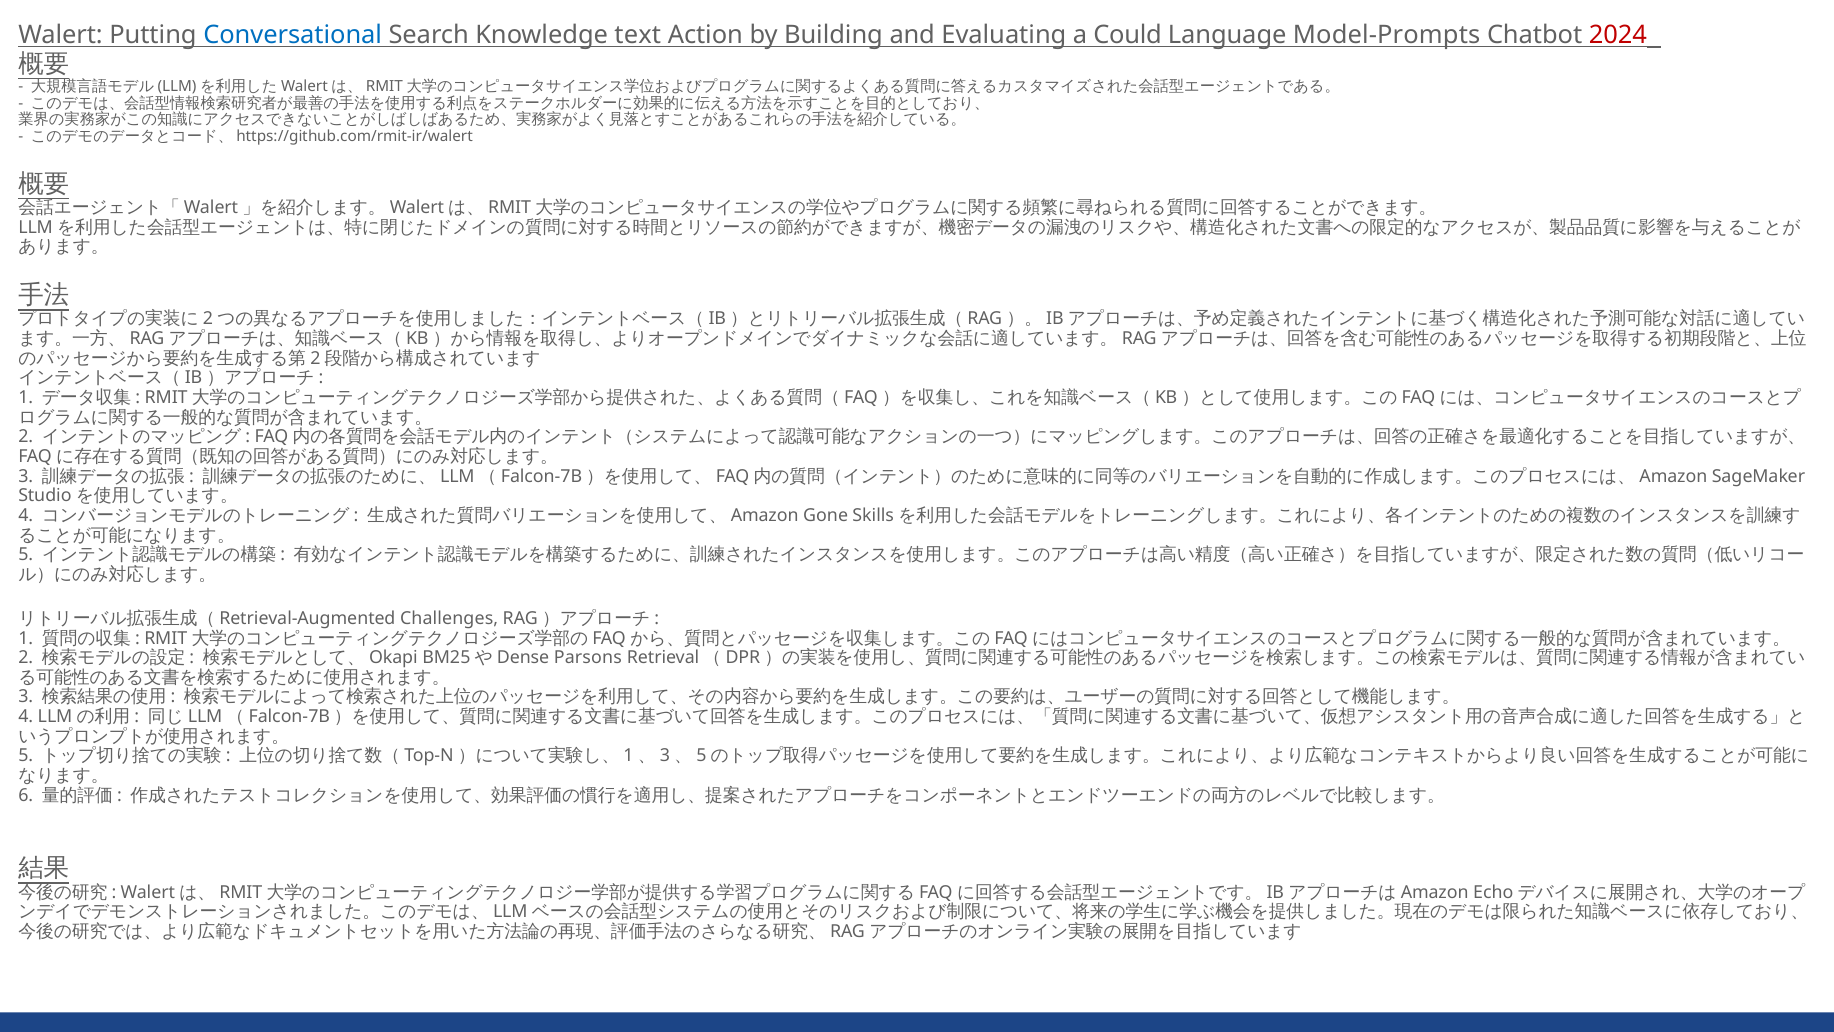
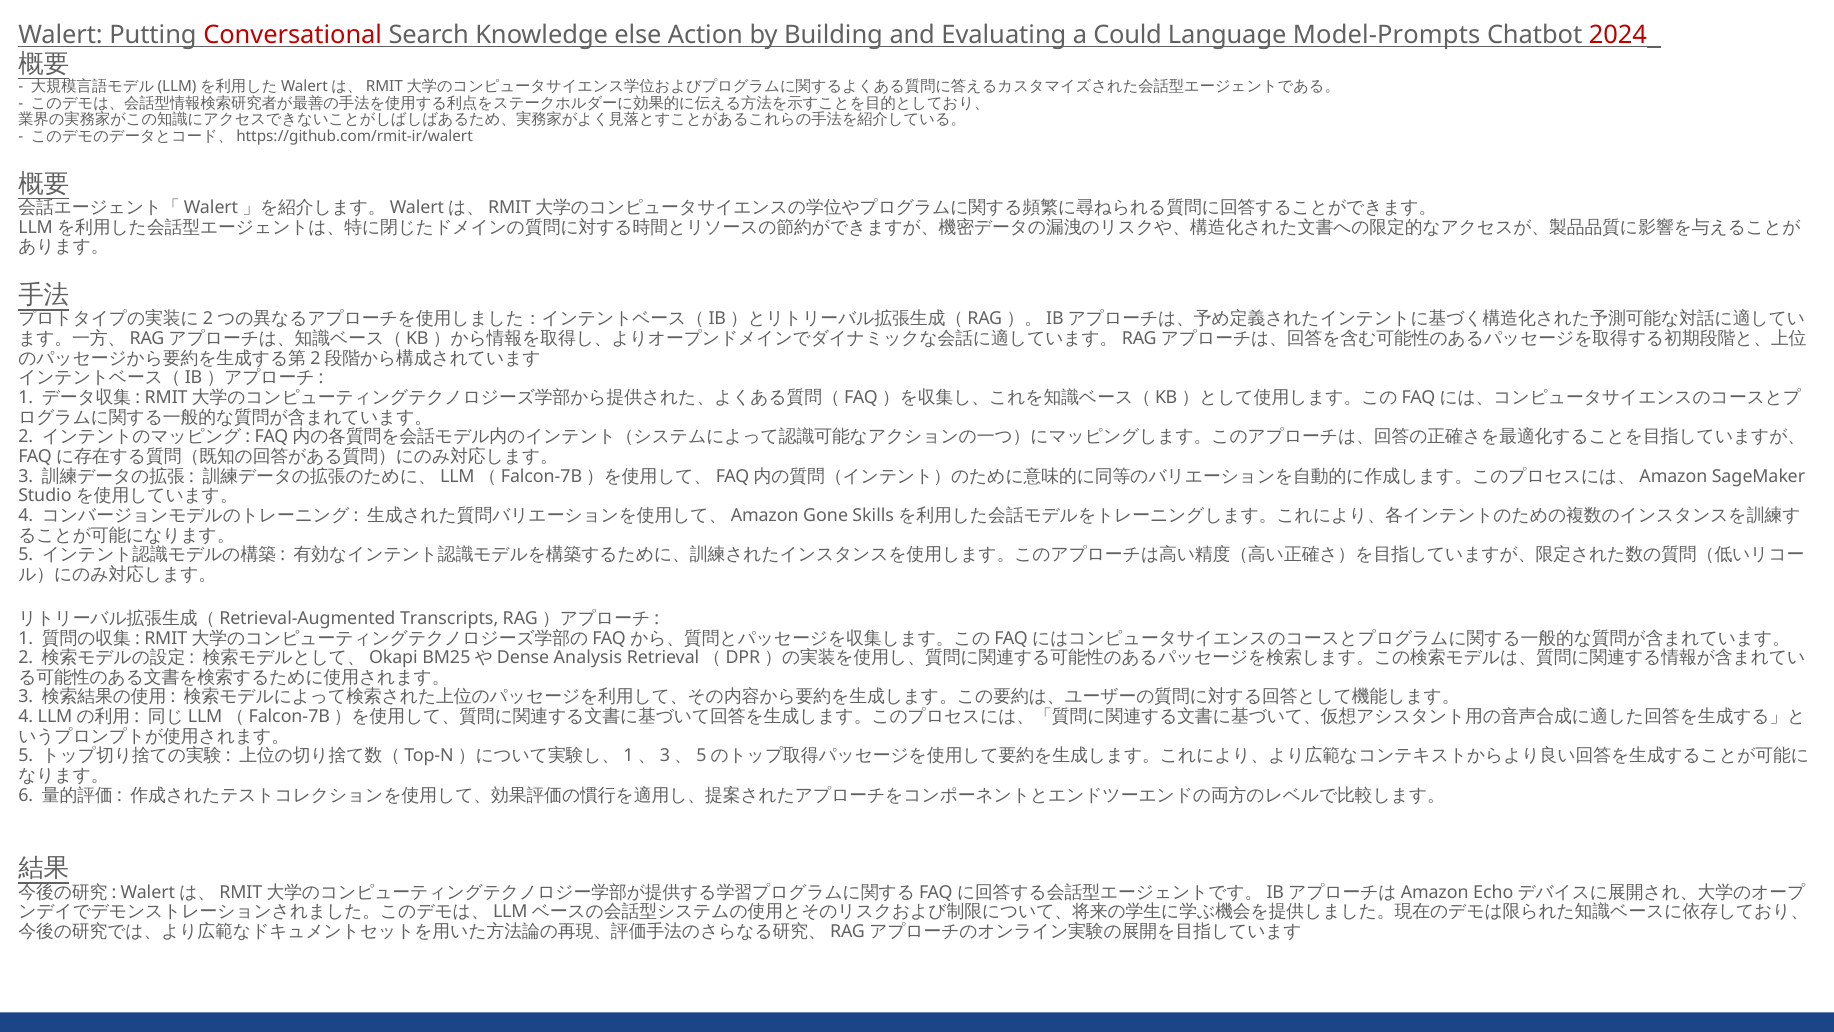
Conversational colour: blue -> red
text: text -> else
Challenges: Challenges -> Transcripts
Parsons: Parsons -> Analysis
